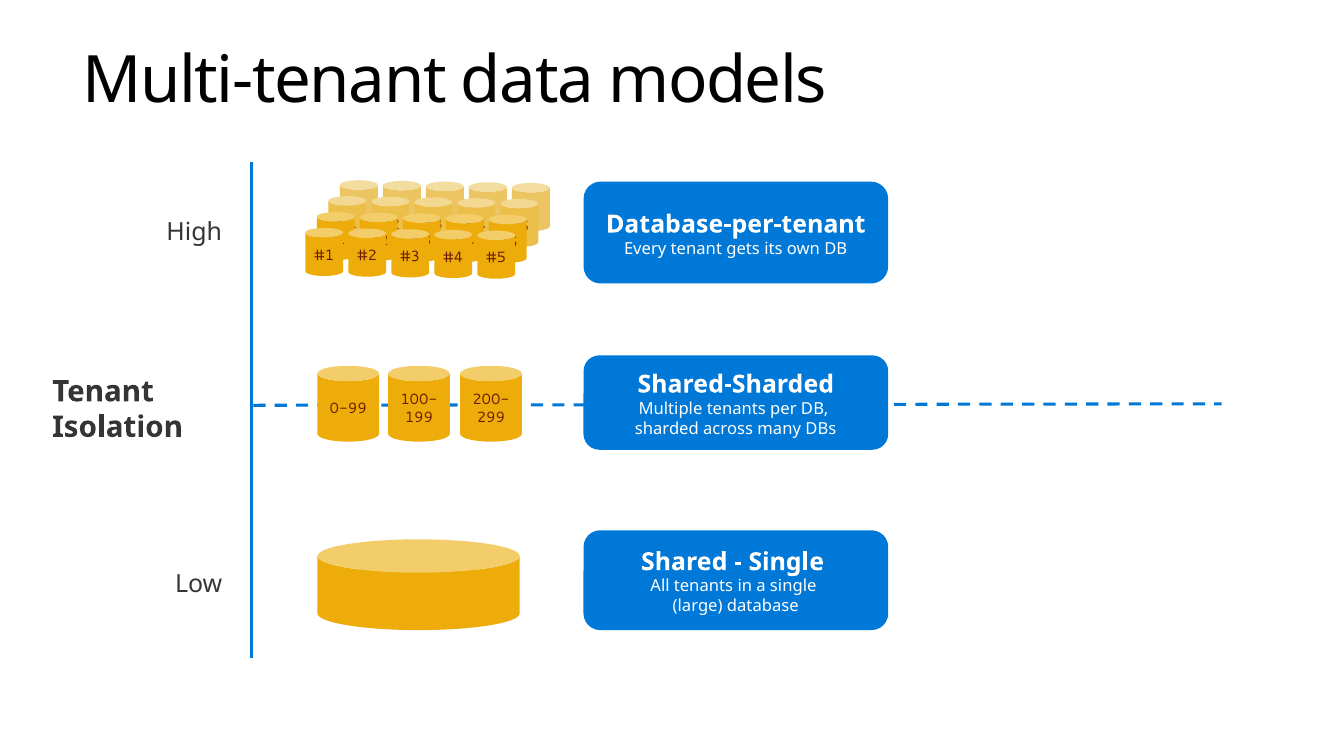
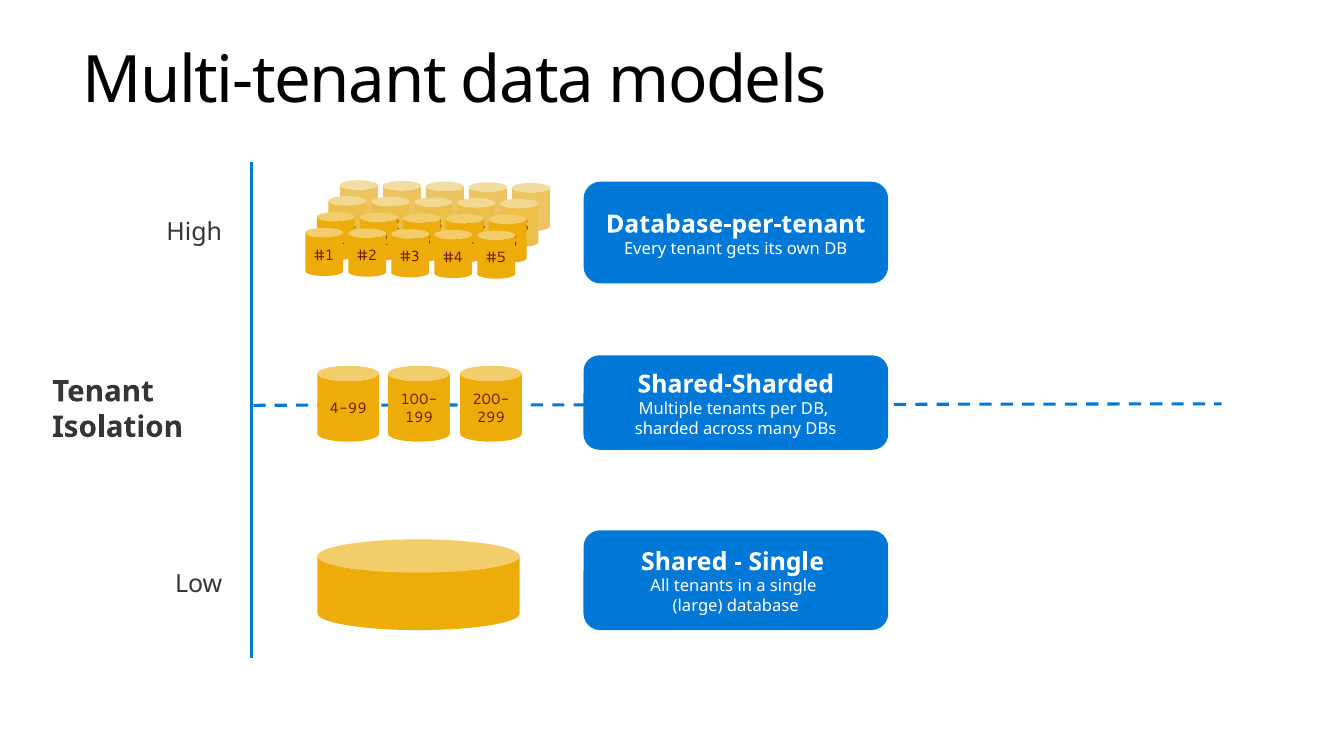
0-99: 0-99 -> 4-99
